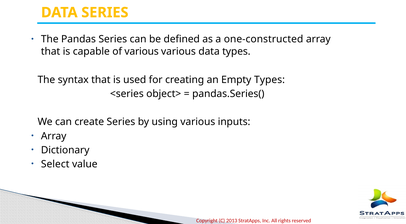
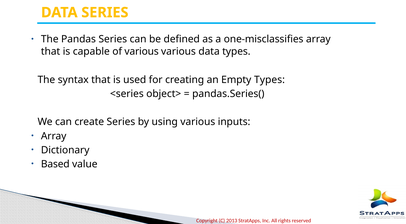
one-constructed: one-constructed -> one-misclassifies
Select: Select -> Based
